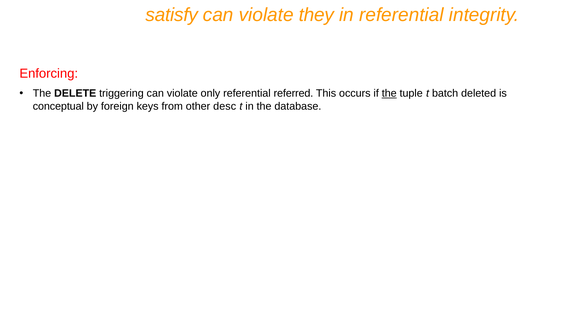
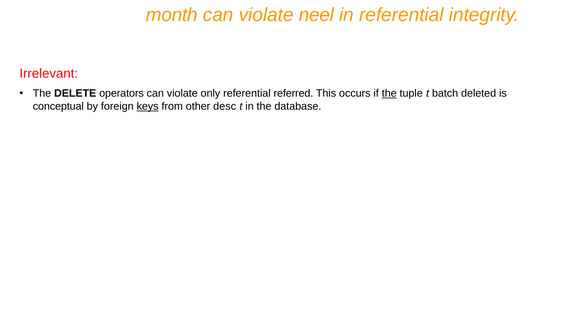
satisfy: satisfy -> month
they: they -> neel
Enforcing: Enforcing -> Irrelevant
triggering: triggering -> operators
keys underline: none -> present
